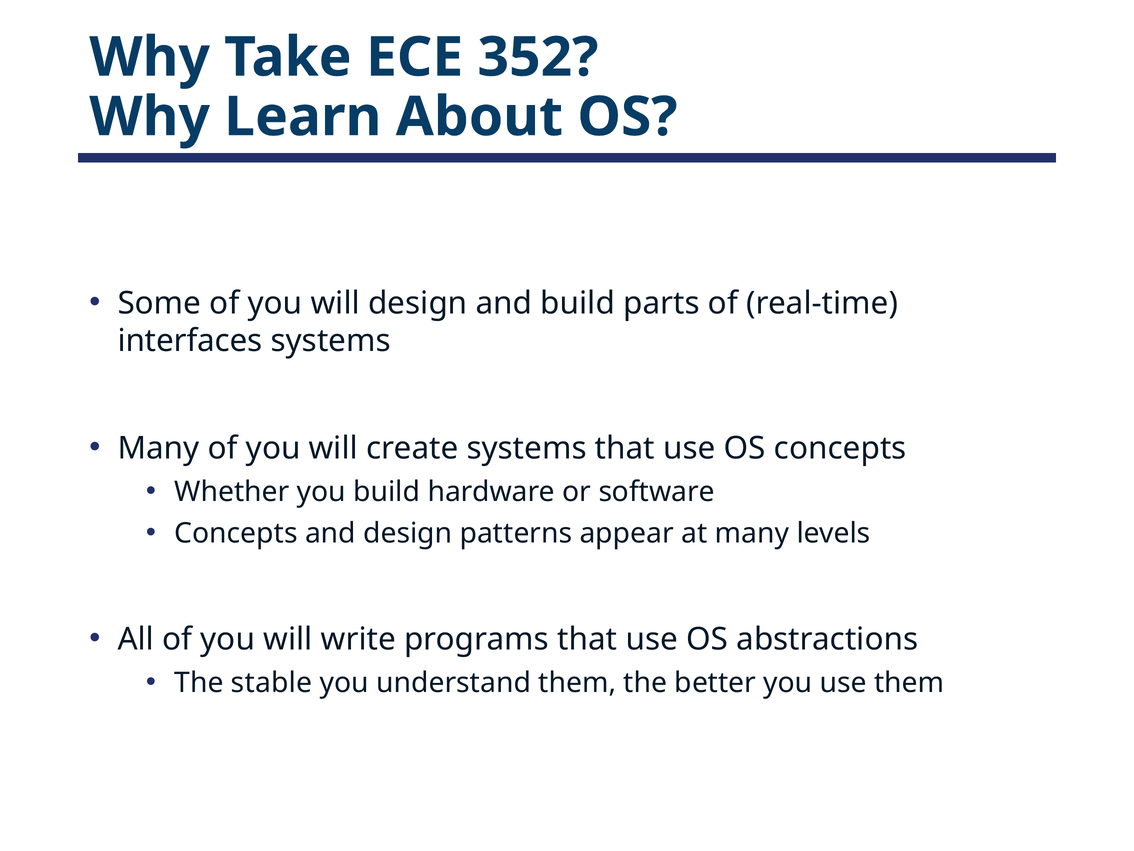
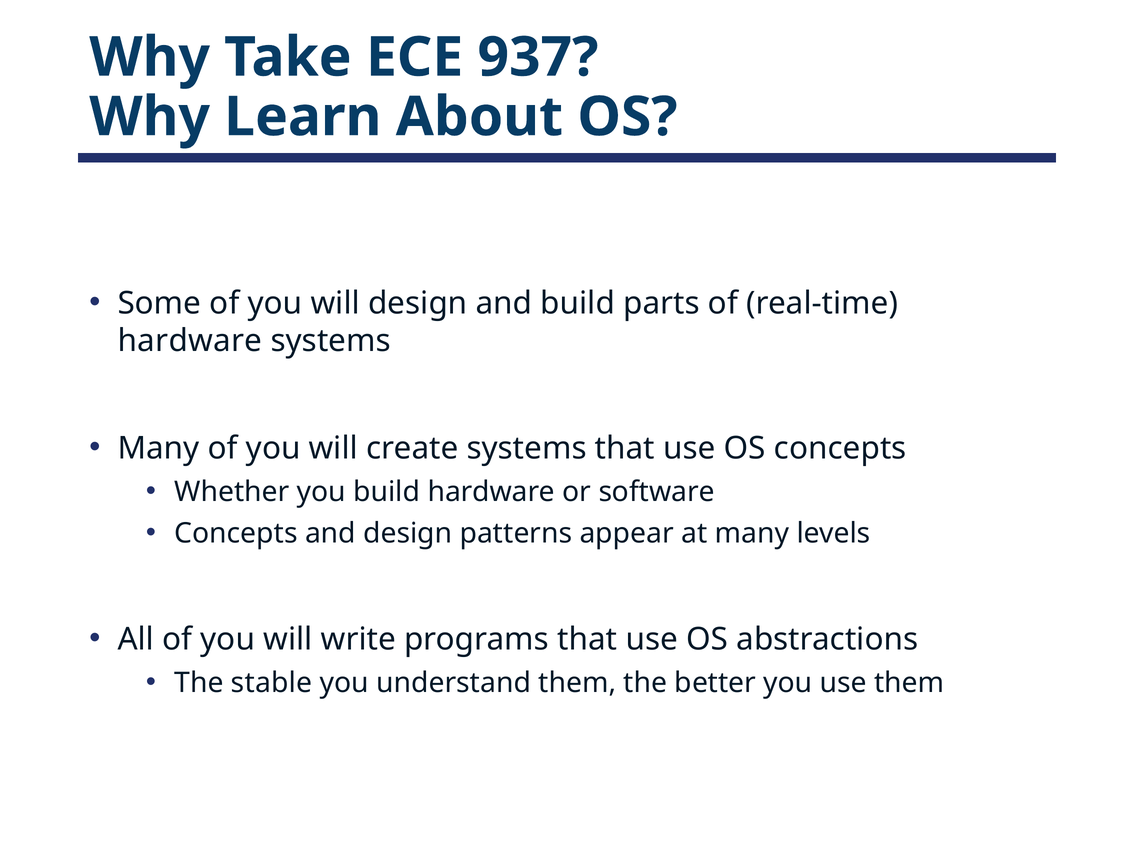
352: 352 -> 937
interfaces at (190, 341): interfaces -> hardware
